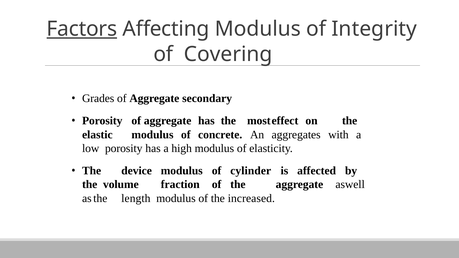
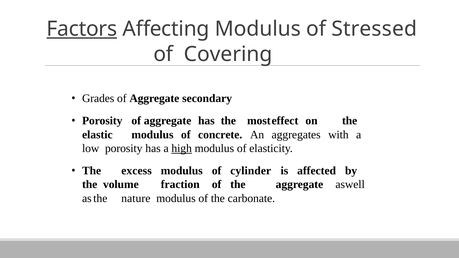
Integrity: Integrity -> Stressed
high underline: none -> present
device: device -> excess
length: length -> nature
increased: increased -> carbonate
